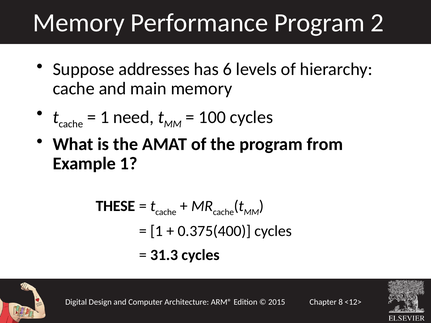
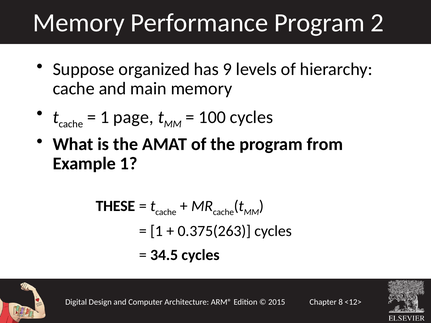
addresses: addresses -> organized
6: 6 -> 9
need: need -> page
0.375(400: 0.375(400 -> 0.375(263
31.3: 31.3 -> 34.5
